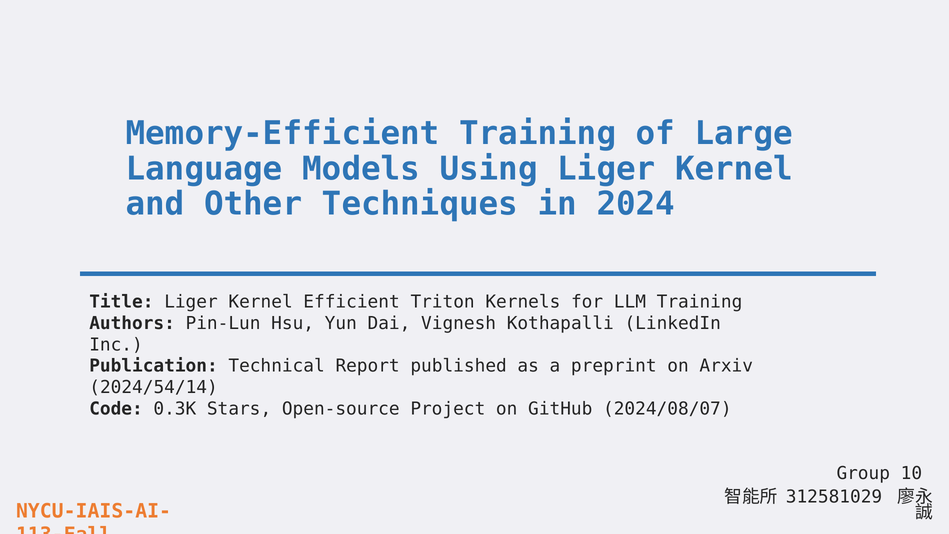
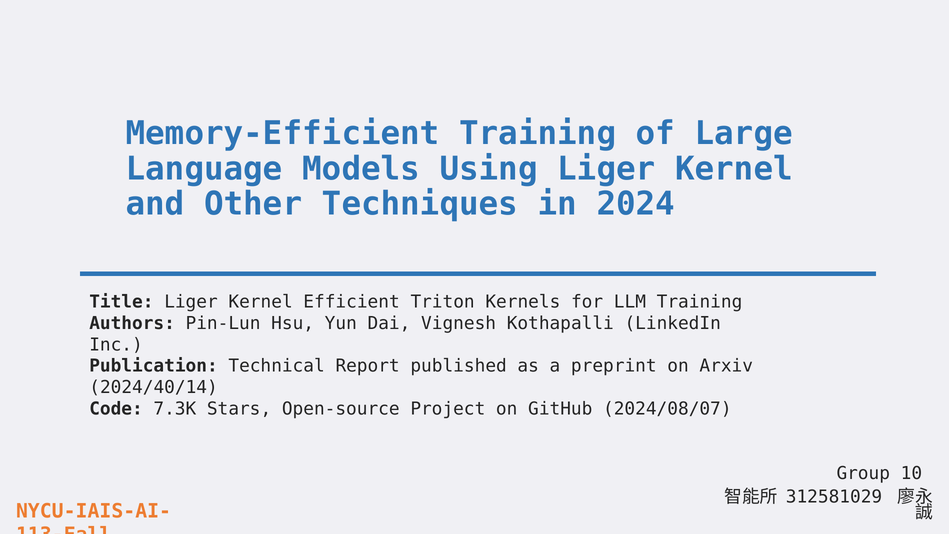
2024/54/14: 2024/54/14 -> 2024/40/14
0.3K: 0.3K -> 7.3K
